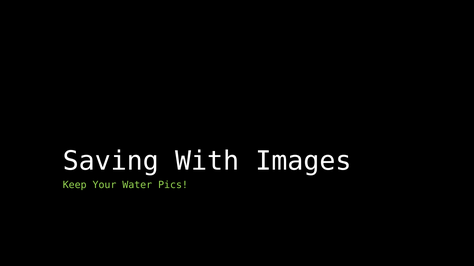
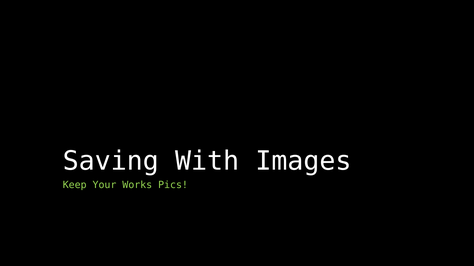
Water: Water -> Works
